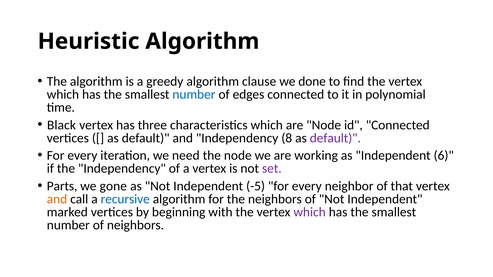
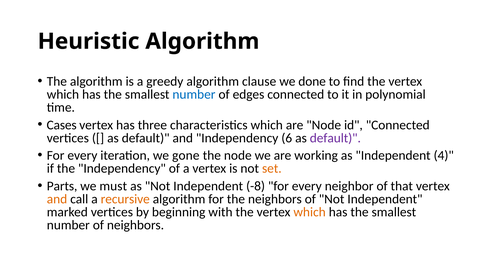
Black: Black -> Cases
8: 8 -> 6
need: need -> gone
6: 6 -> 4
set colour: purple -> orange
gone: gone -> must
-5: -5 -> -8
recursive colour: blue -> orange
which at (310, 212) colour: purple -> orange
